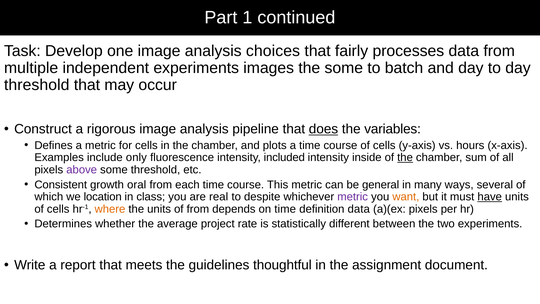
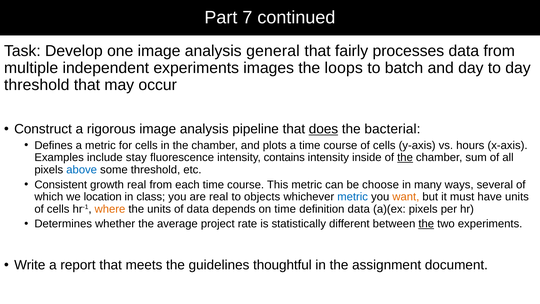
1: 1 -> 7
choices: choices -> general
the some: some -> loops
variables: variables -> bacterial
only: only -> stay
included: included -> contains
above colour: purple -> blue
growth oral: oral -> real
general: general -> choose
despite: despite -> objects
metric at (353, 197) colour: purple -> blue
have underline: present -> none
of from: from -> data
the at (426, 224) underline: none -> present
